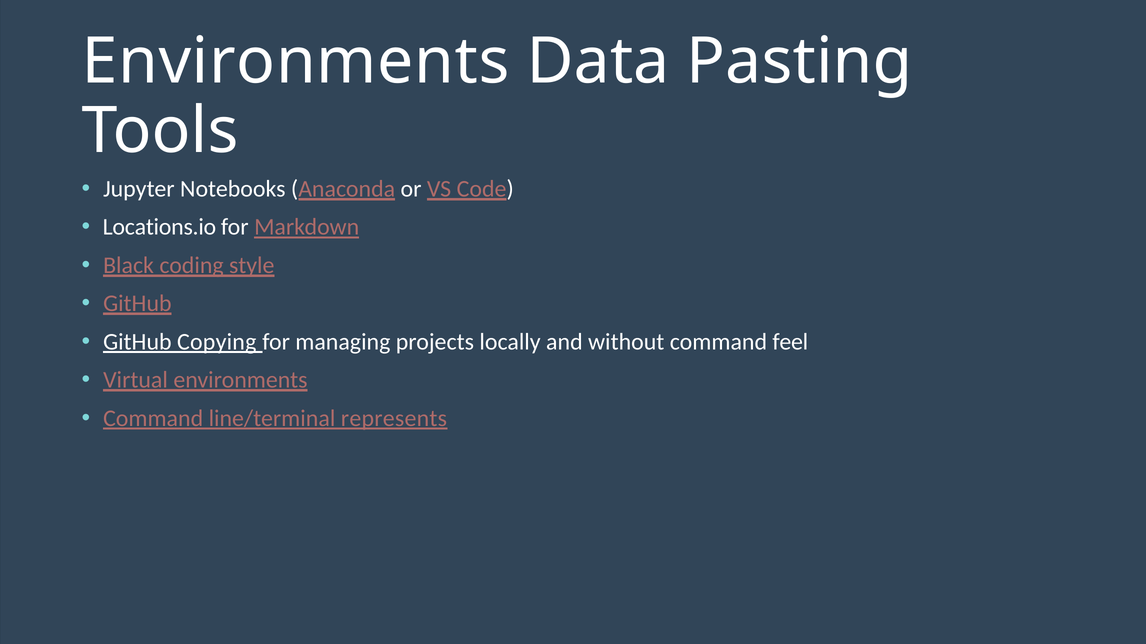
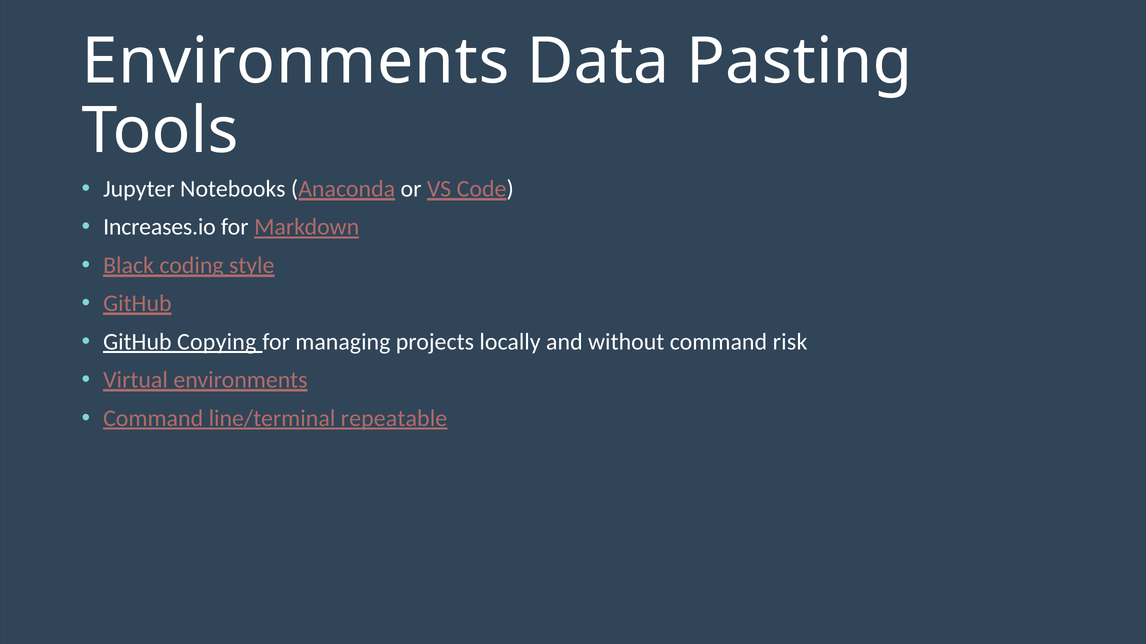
Locations.io: Locations.io -> Increases.io
feel: feel -> risk
represents: represents -> repeatable
